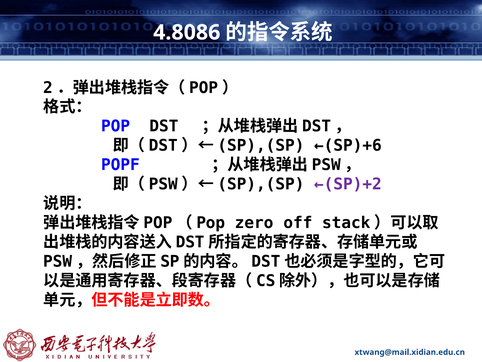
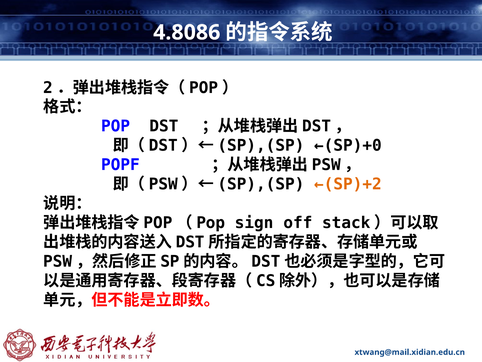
←(SP)+6: ←(SP)+6 -> ←(SP)+0
←(SP)+2 colour: purple -> orange
zero: zero -> sign
